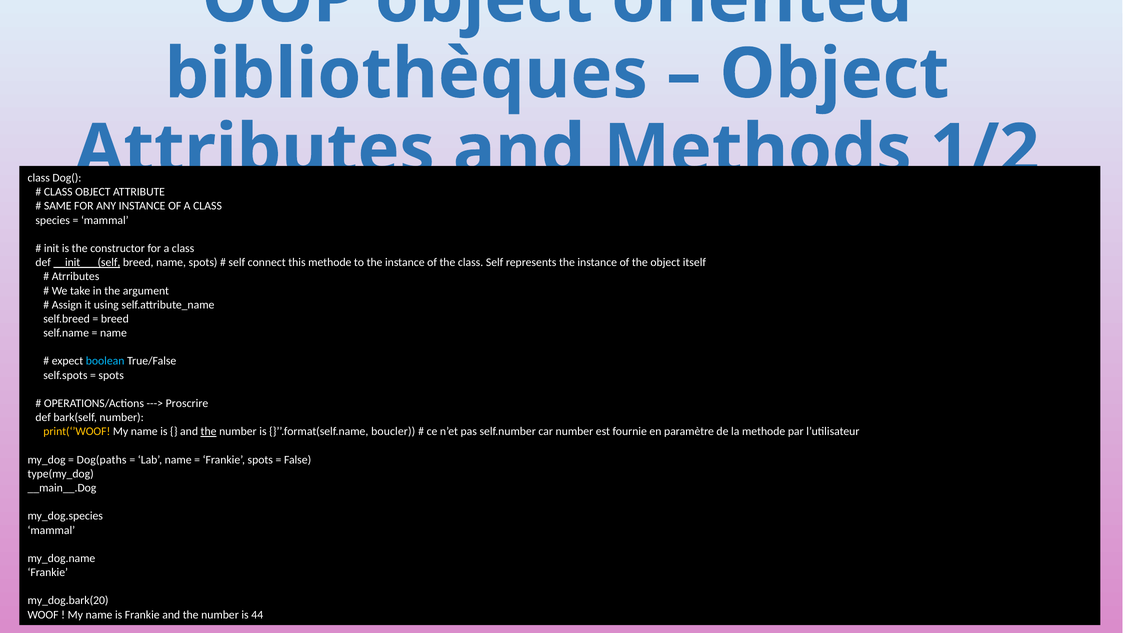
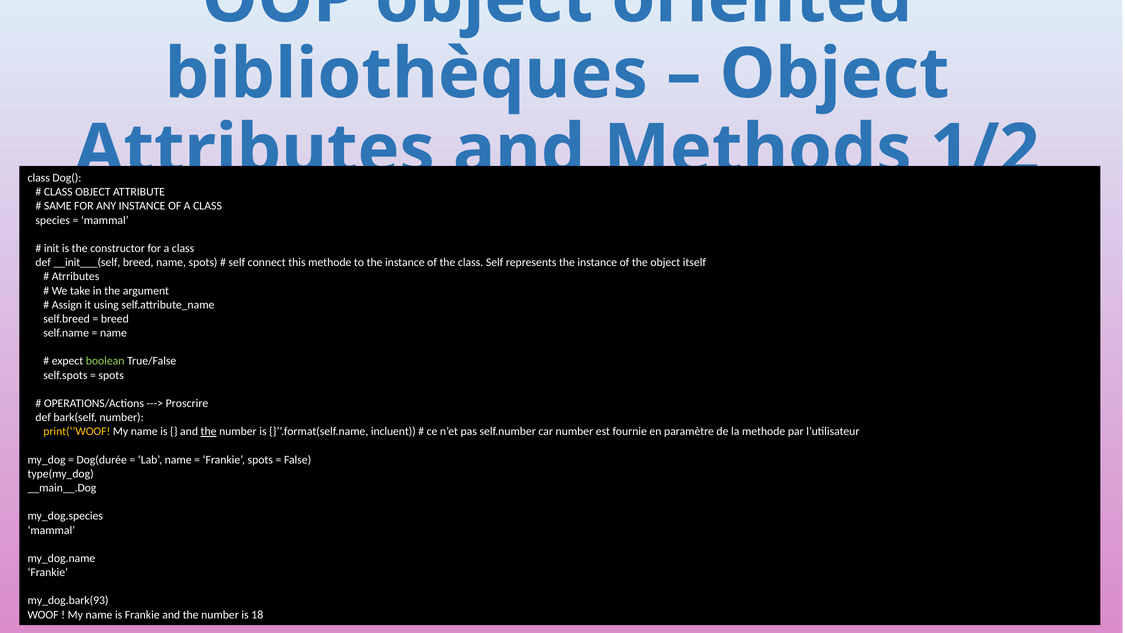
__init___(self underline: present -> none
boolean colour: light blue -> light green
boucler: boucler -> incluent
Dog(paths: Dog(paths -> Dog(durée
my_dog.bark(20: my_dog.bark(20 -> my_dog.bark(93
44: 44 -> 18
